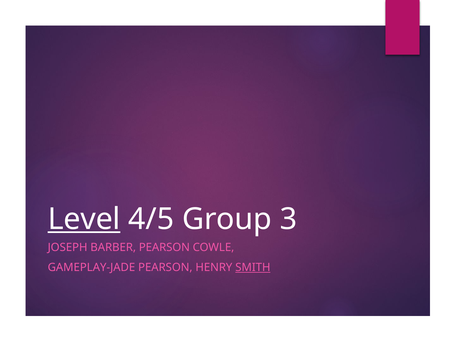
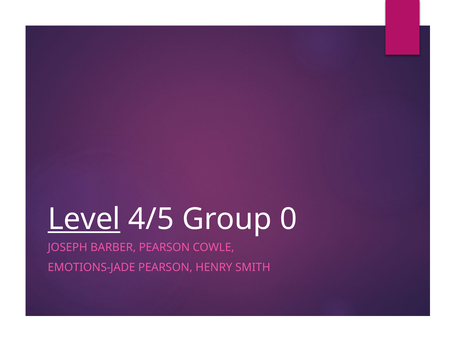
3: 3 -> 0
GAMEPLAY-JADE: GAMEPLAY-JADE -> EMOTIONS-JADE
SMITH underline: present -> none
